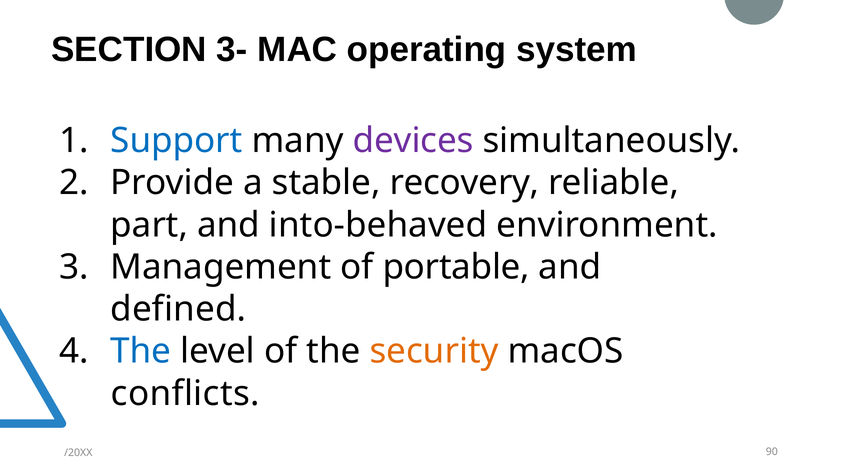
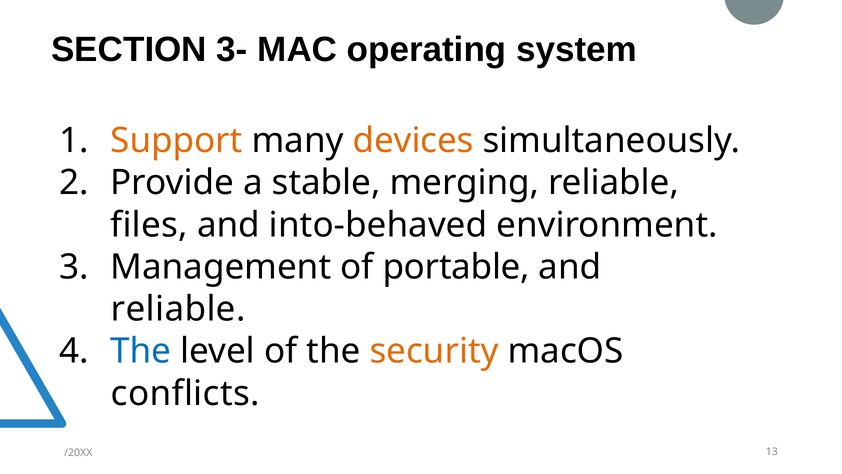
Support colour: blue -> orange
devices colour: purple -> orange
recovery: recovery -> merging
part: part -> files
defined at (178, 309): defined -> reliable
90: 90 -> 13
